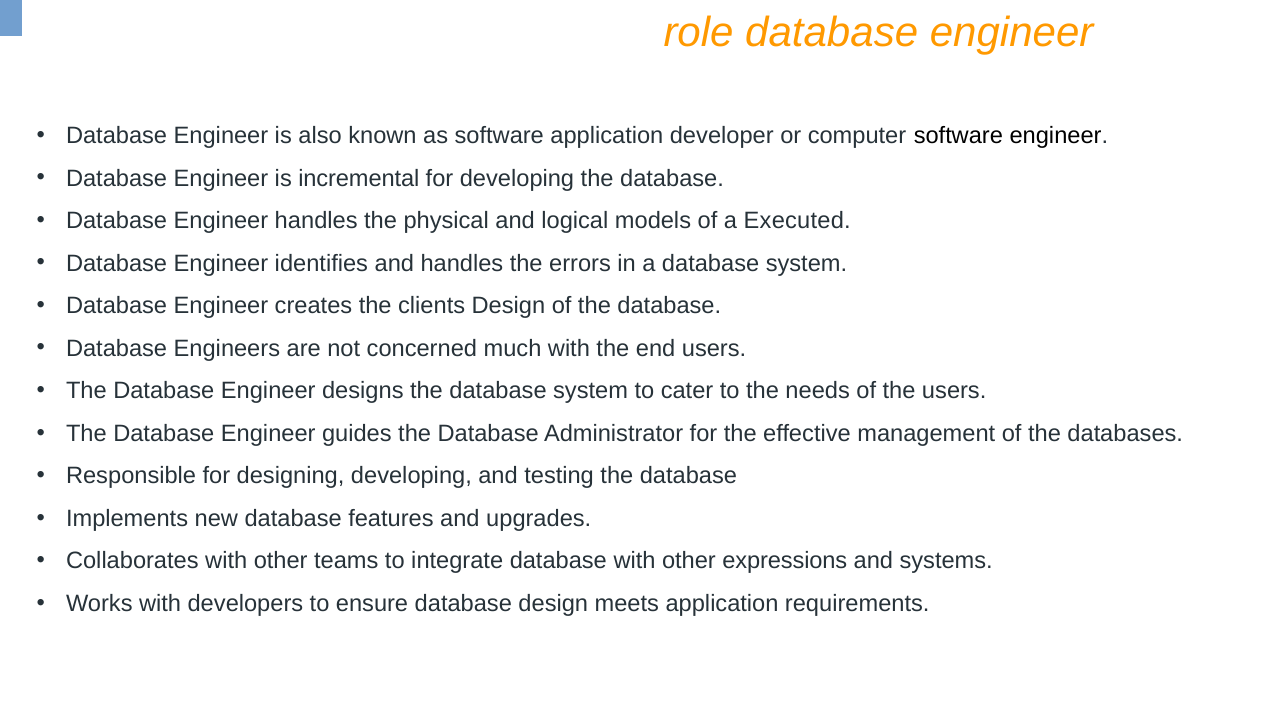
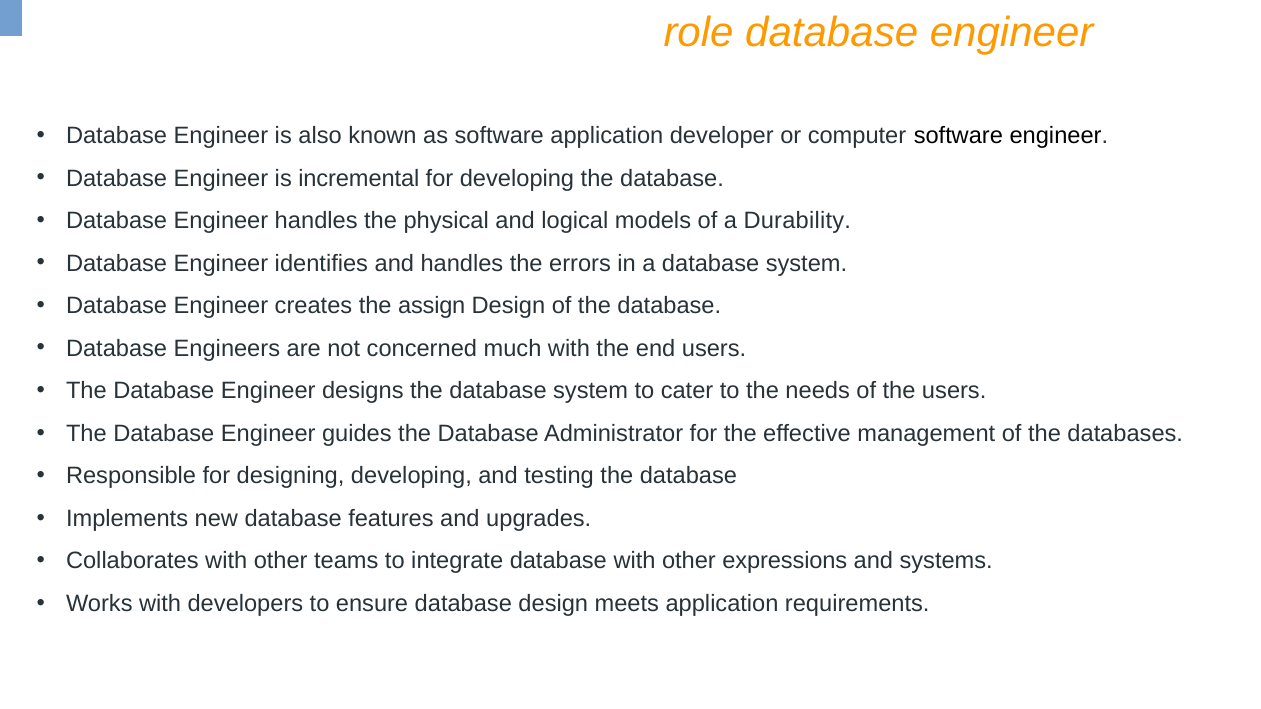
Executed: Executed -> Durability
clients: clients -> assign
